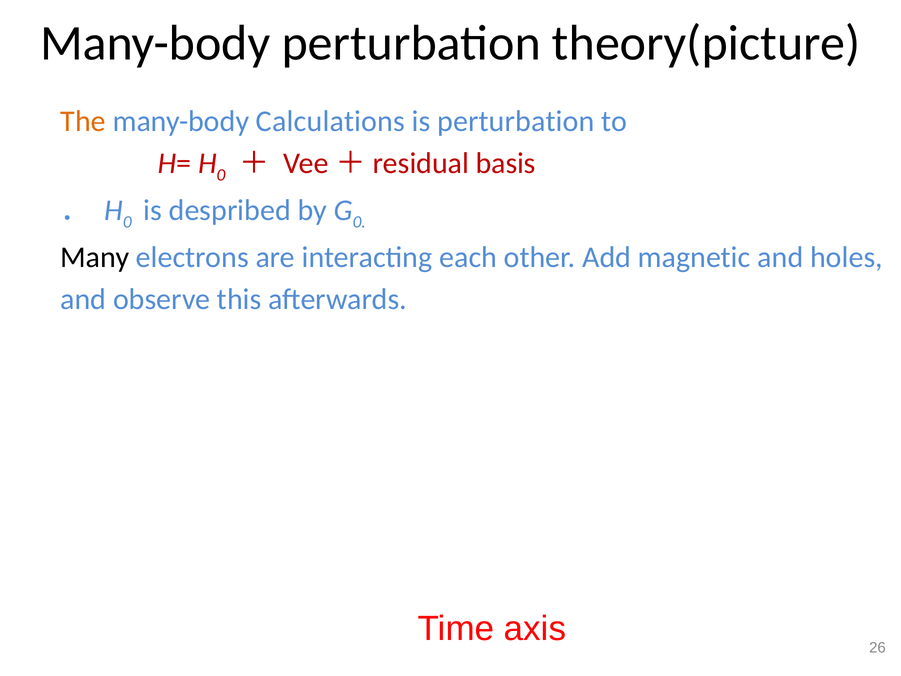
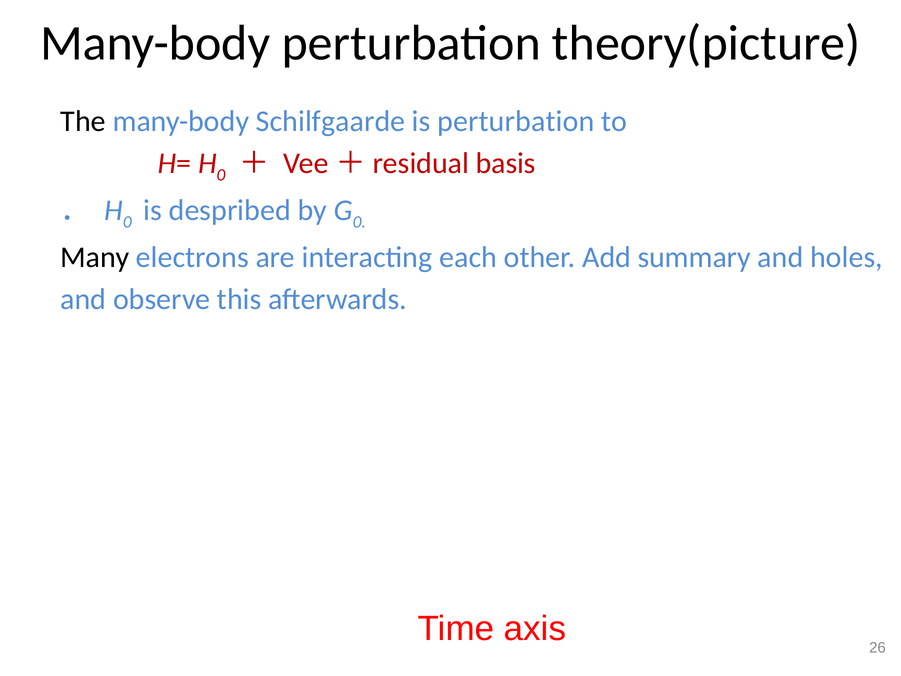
The colour: orange -> black
Calculations: Calculations -> Schilfgaarde
magnetic: magnetic -> summary
